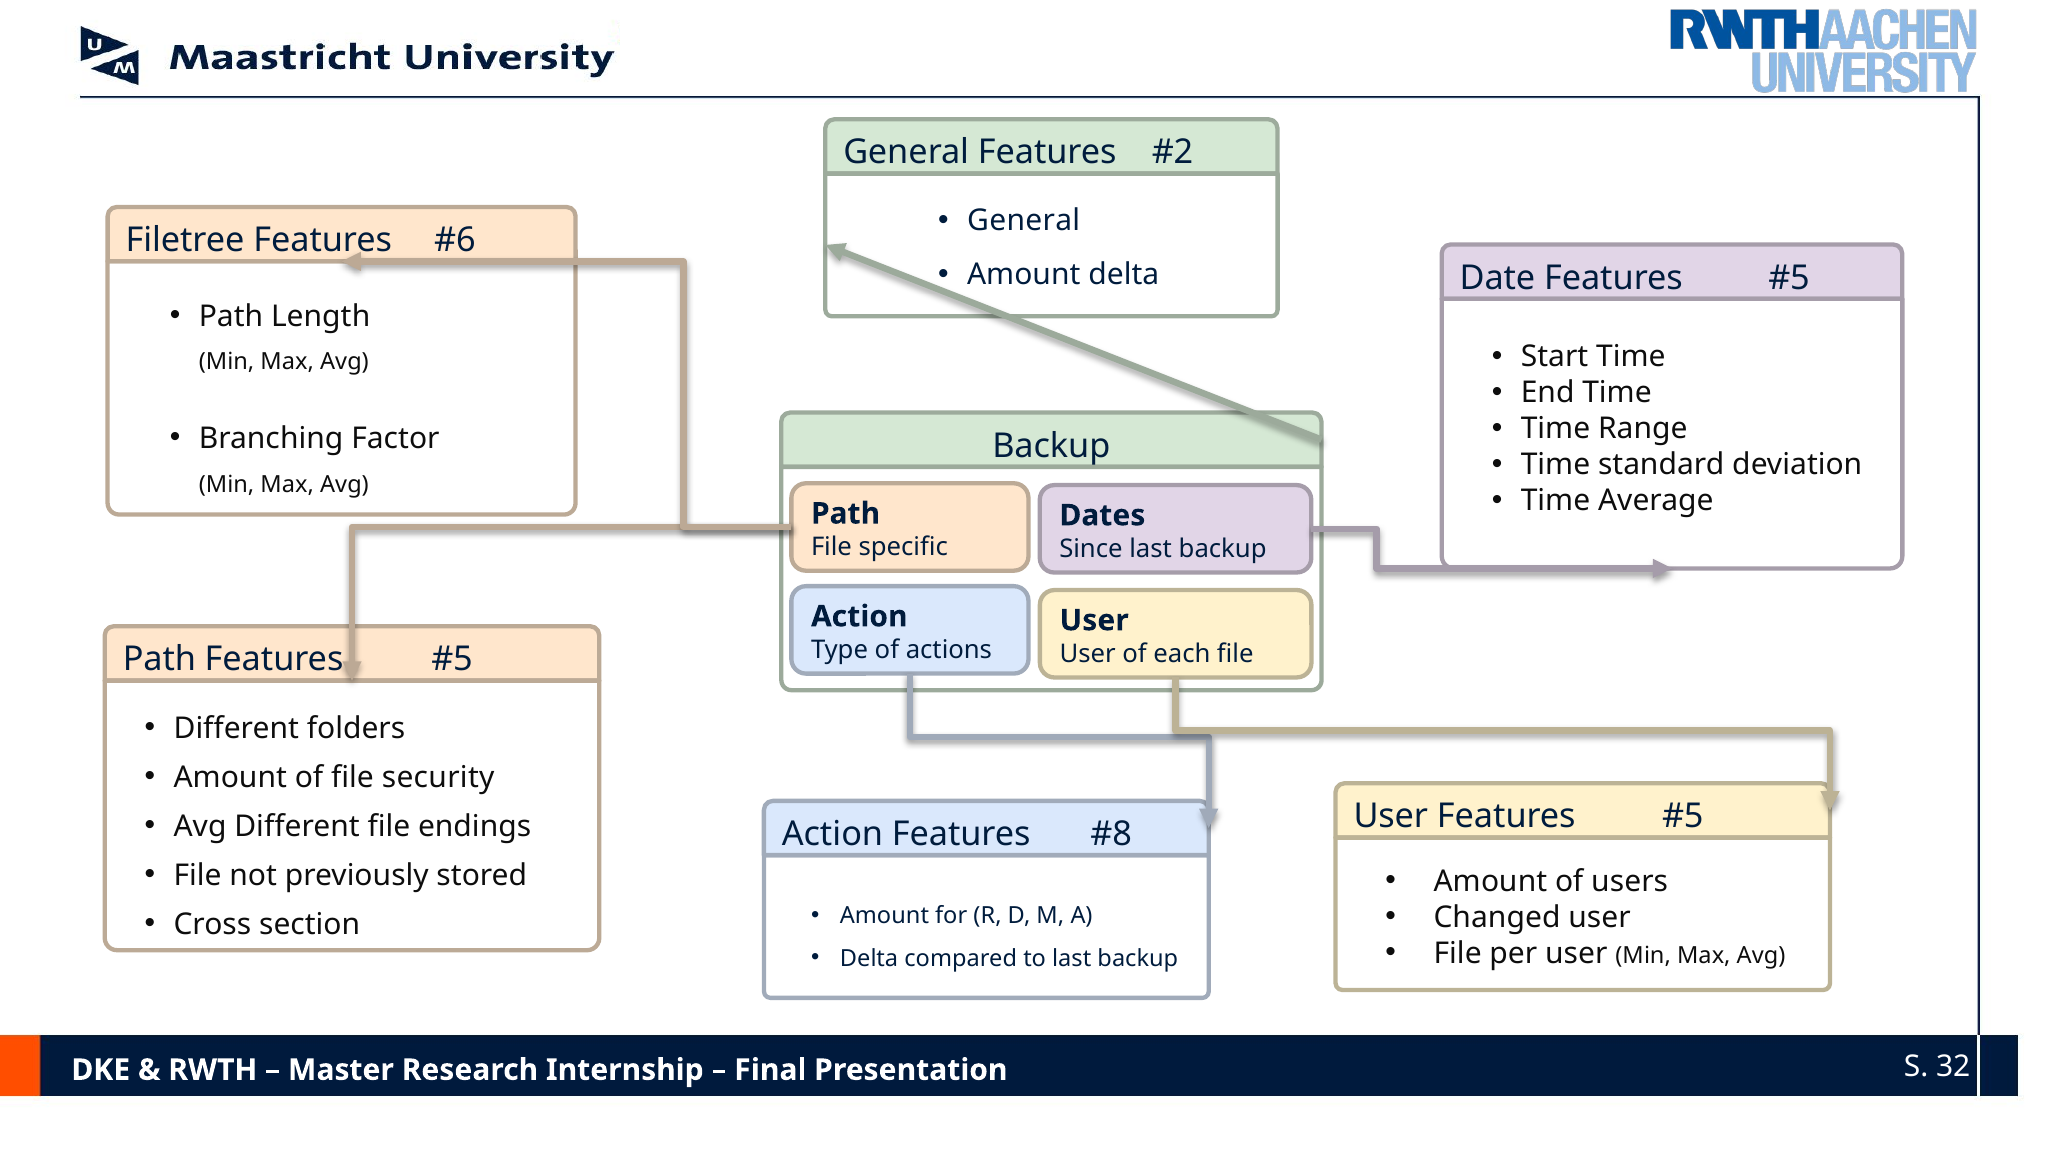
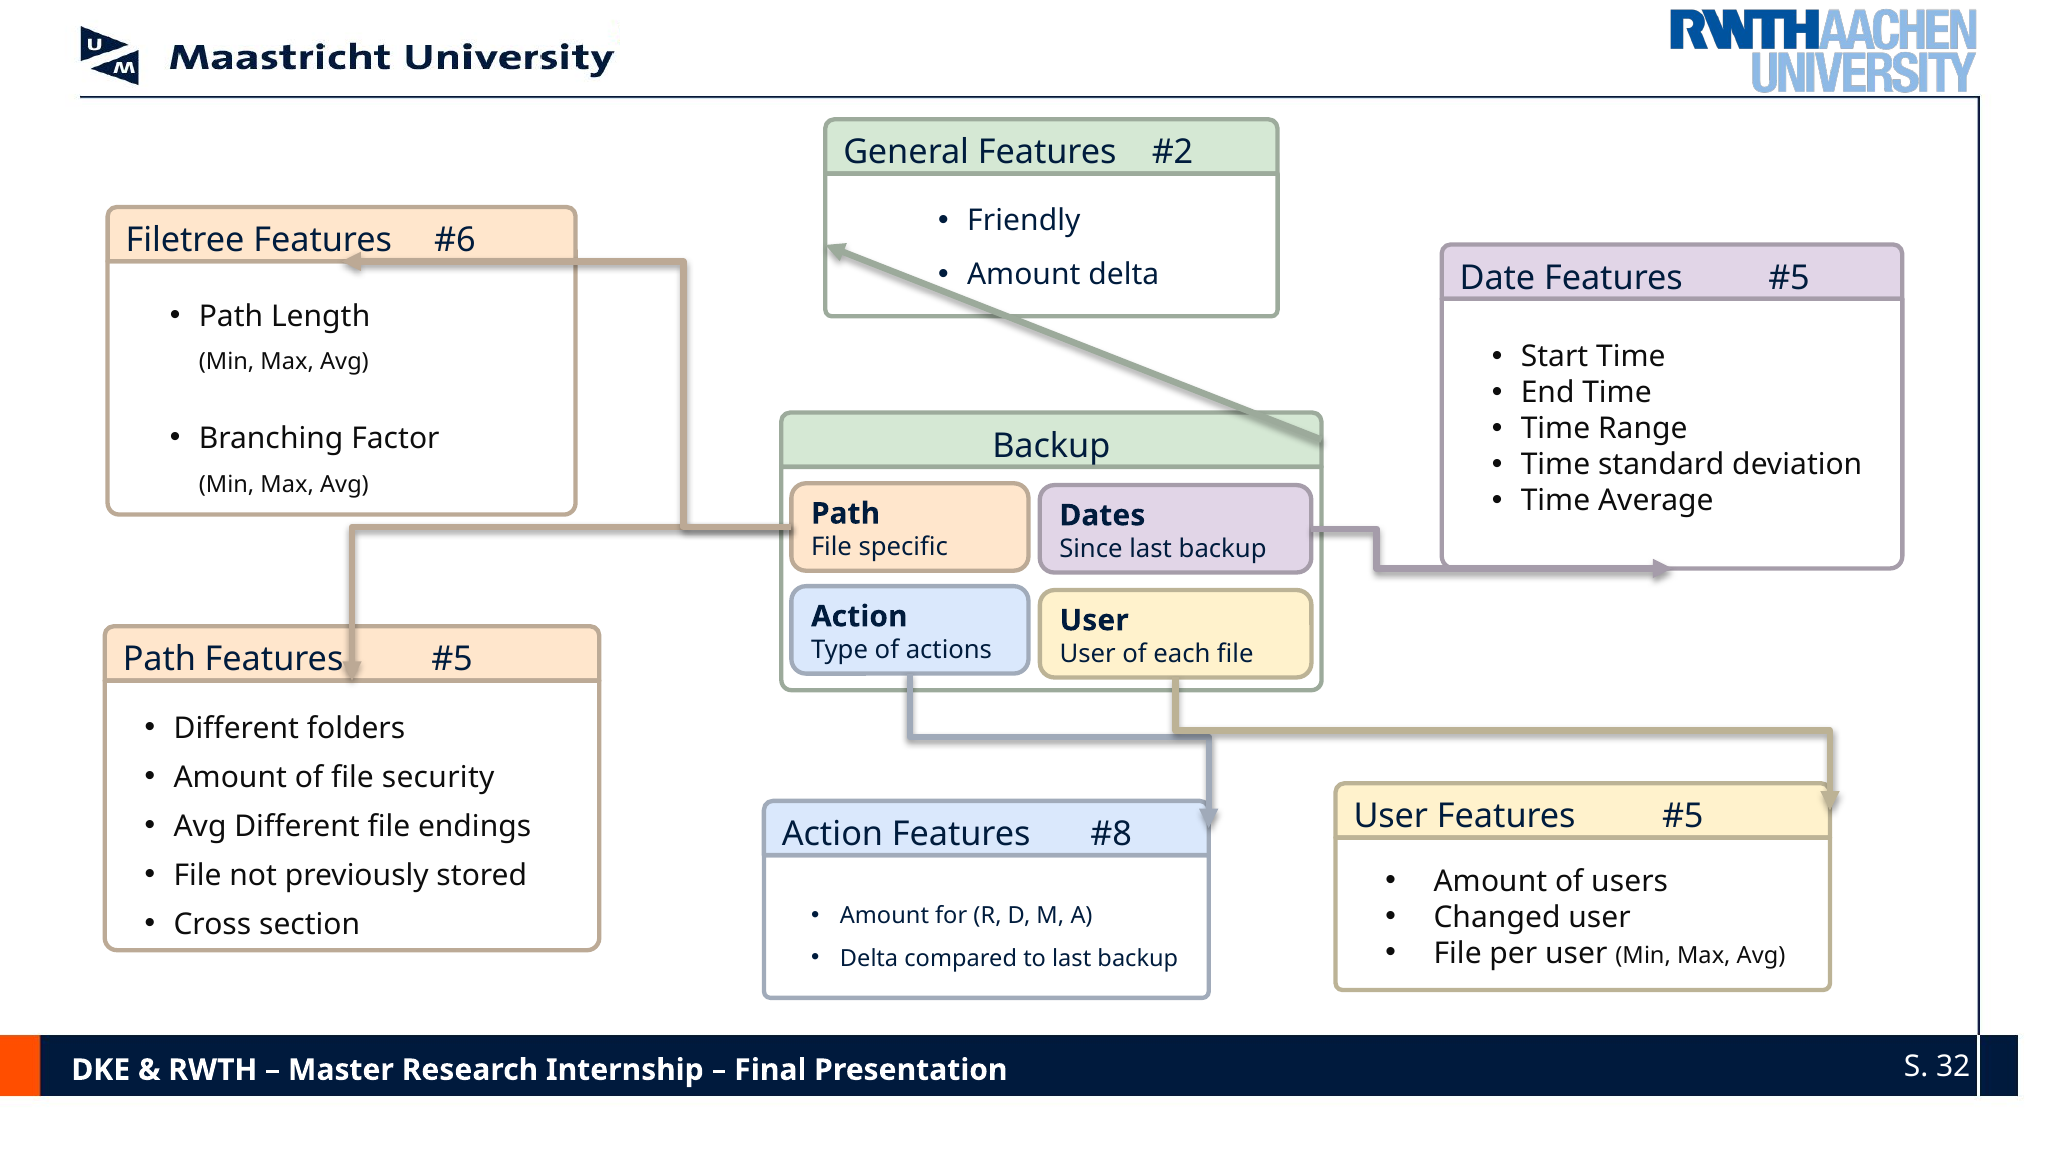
General at (1024, 221): General -> Friendly
